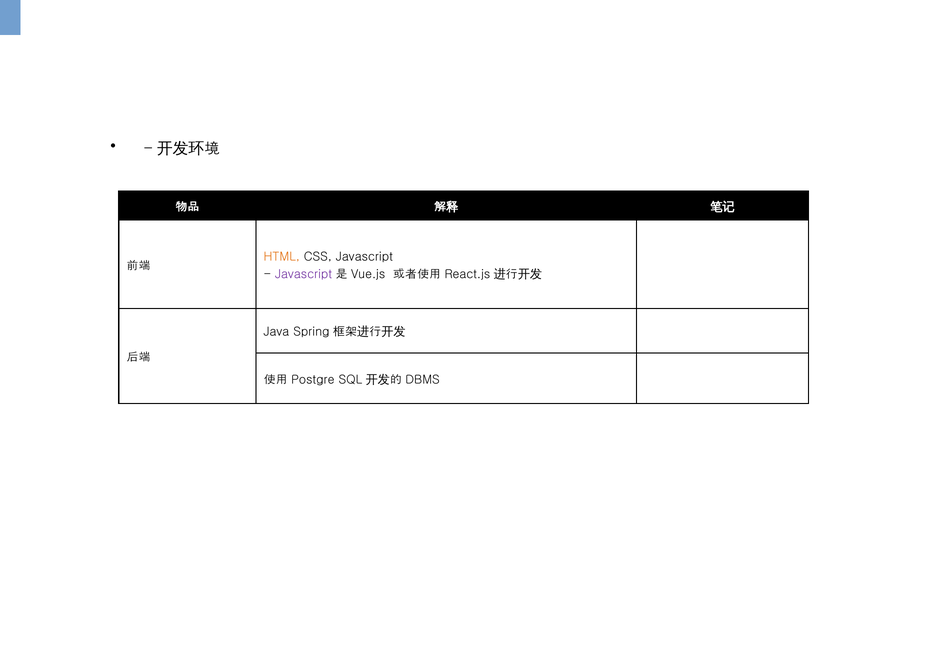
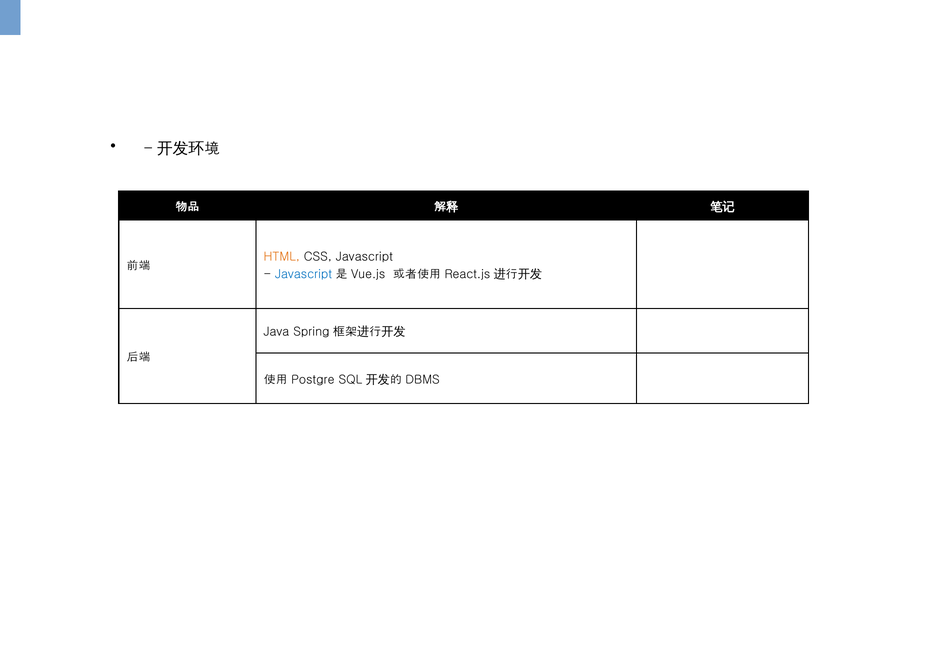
Javascript at (304, 274) colour: purple -> blue
